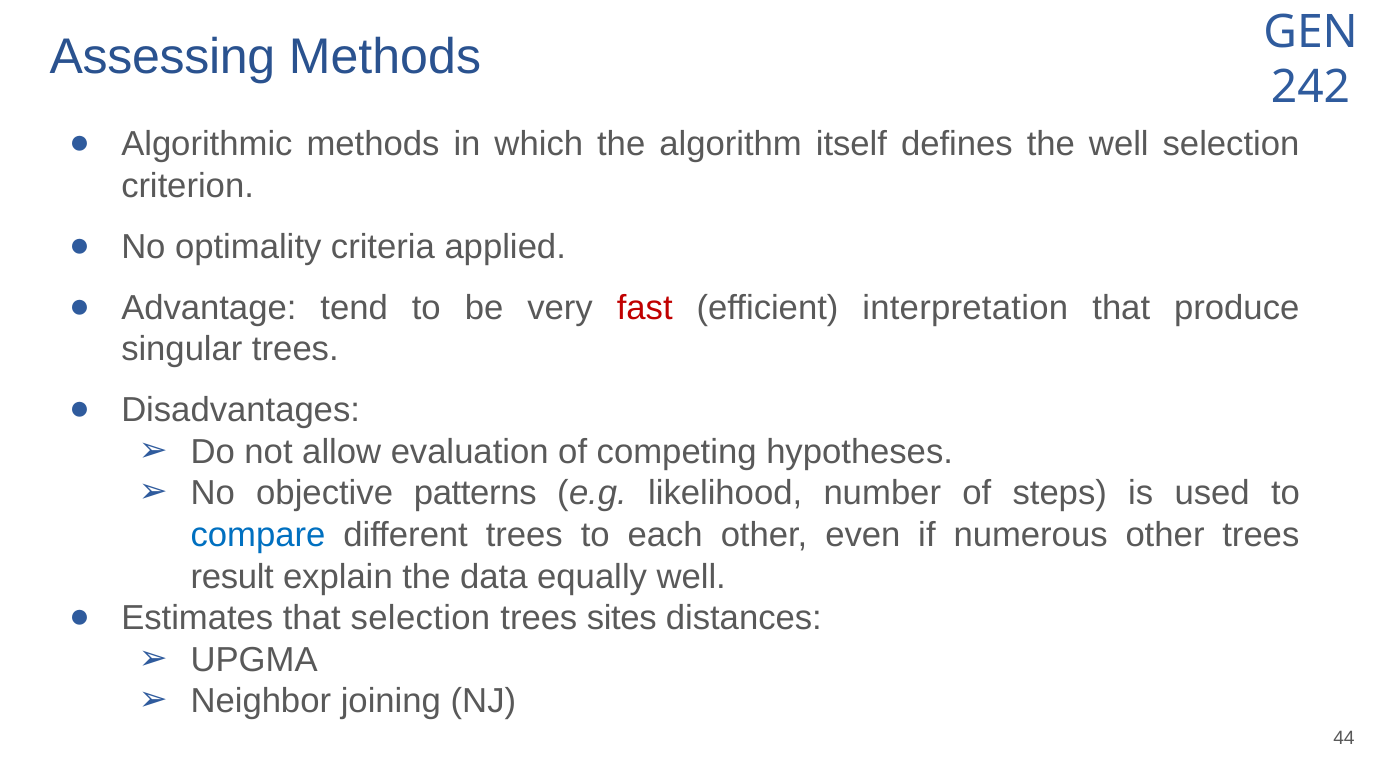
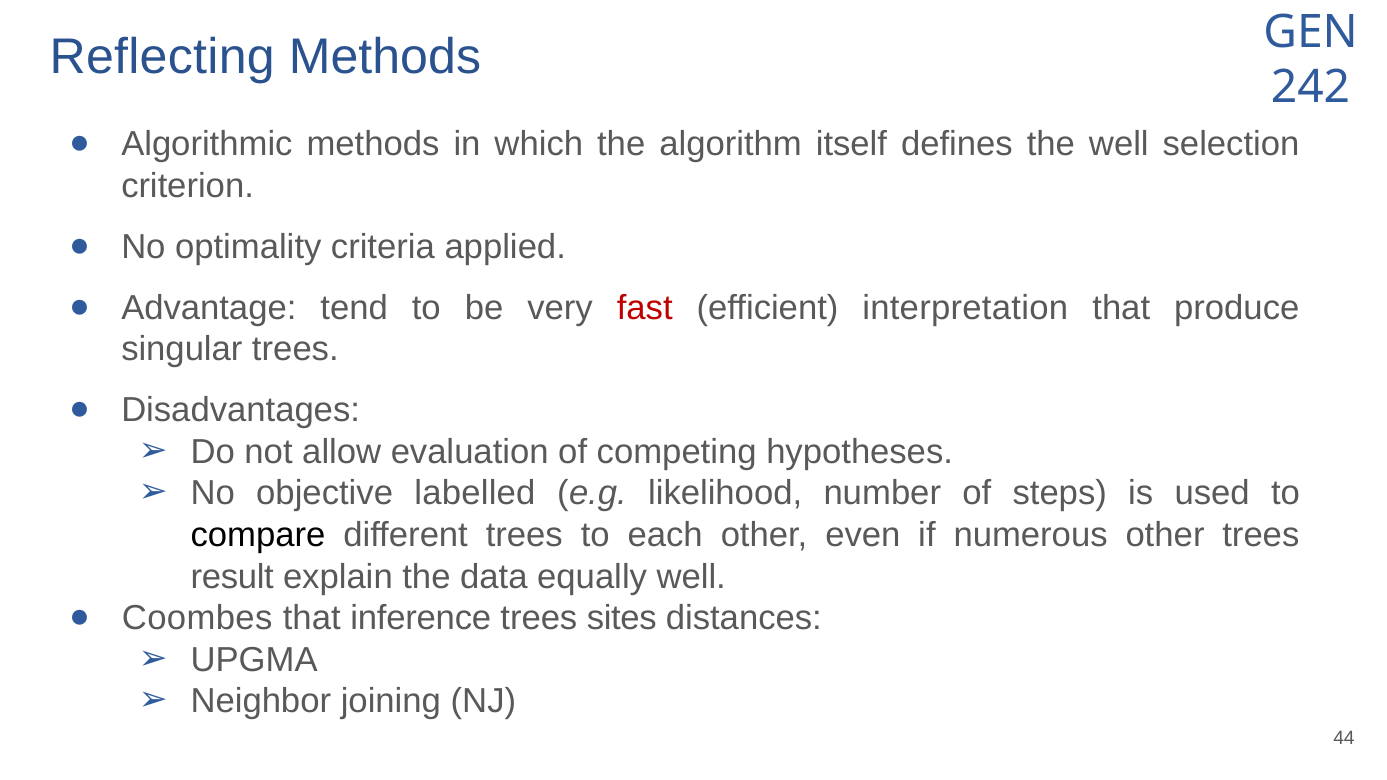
Assessing: Assessing -> Reflecting
patterns: patterns -> labelled
compare colour: blue -> black
Estimates: Estimates -> Coombes
that selection: selection -> inference
